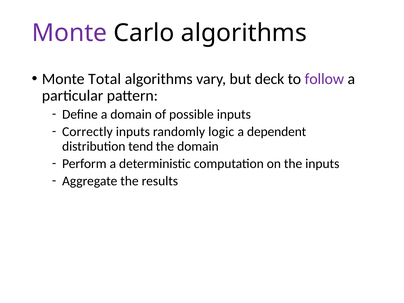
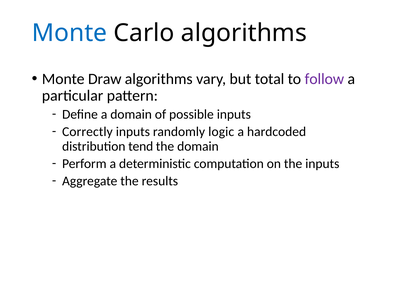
Monte at (70, 33) colour: purple -> blue
Total: Total -> Draw
deck: deck -> total
dependent: dependent -> hardcoded
